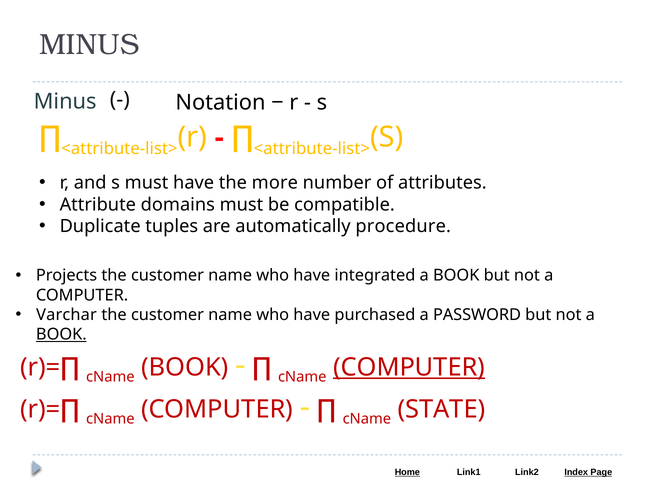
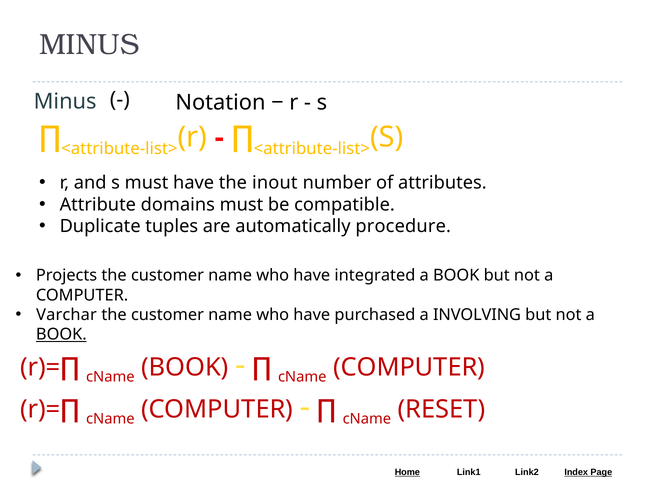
more: more -> inout
PASSWORD: PASSWORD -> INVOLVING
COMPUTER at (409, 367) underline: present -> none
STATE: STATE -> RESET
